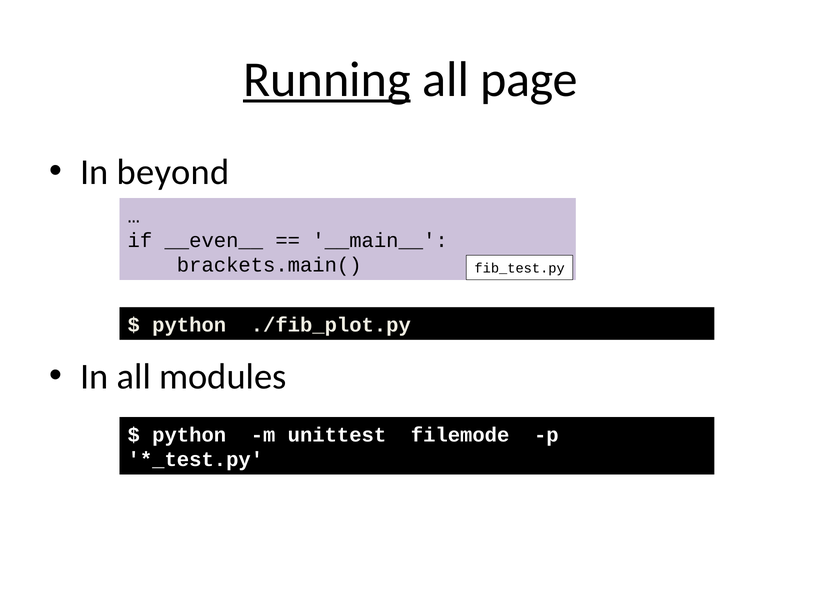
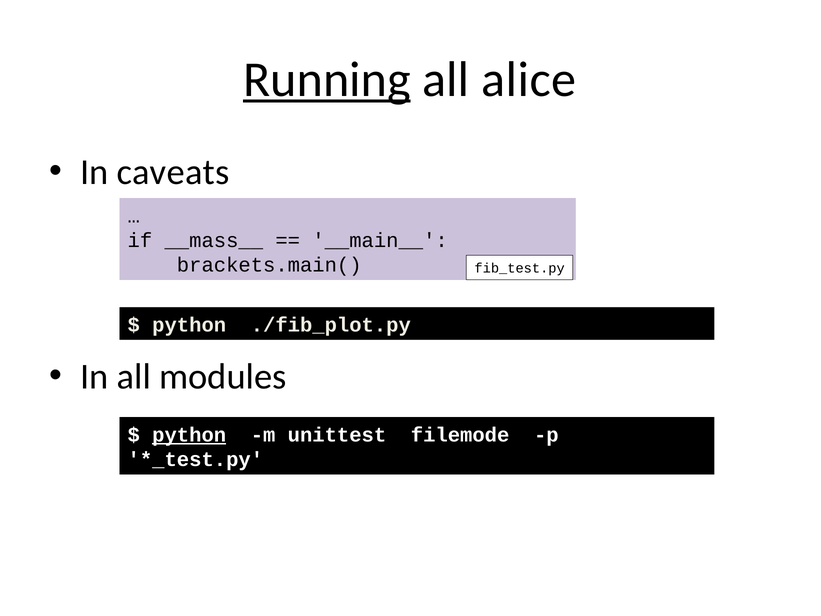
page: page -> alice
beyond: beyond -> caveats
__even__: __even__ -> __mass__
python at (189, 435) underline: none -> present
